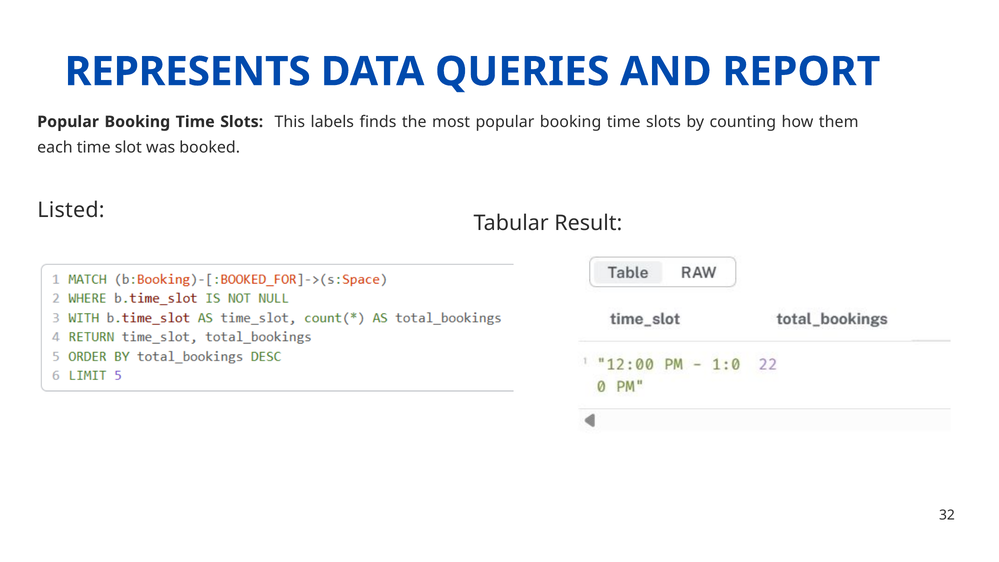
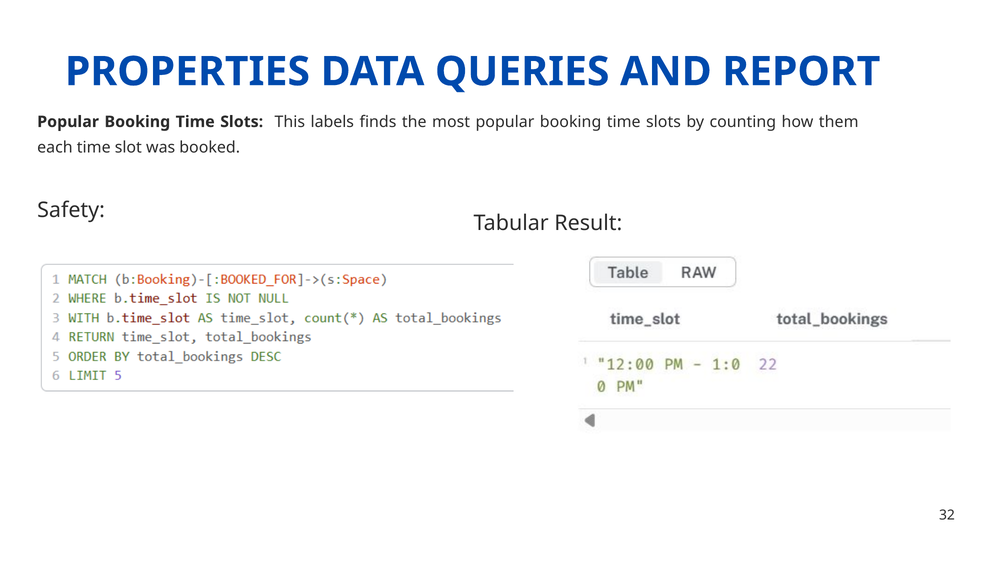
REPRESENTS: REPRESENTS -> PROPERTIES
Listed: Listed -> Safety
